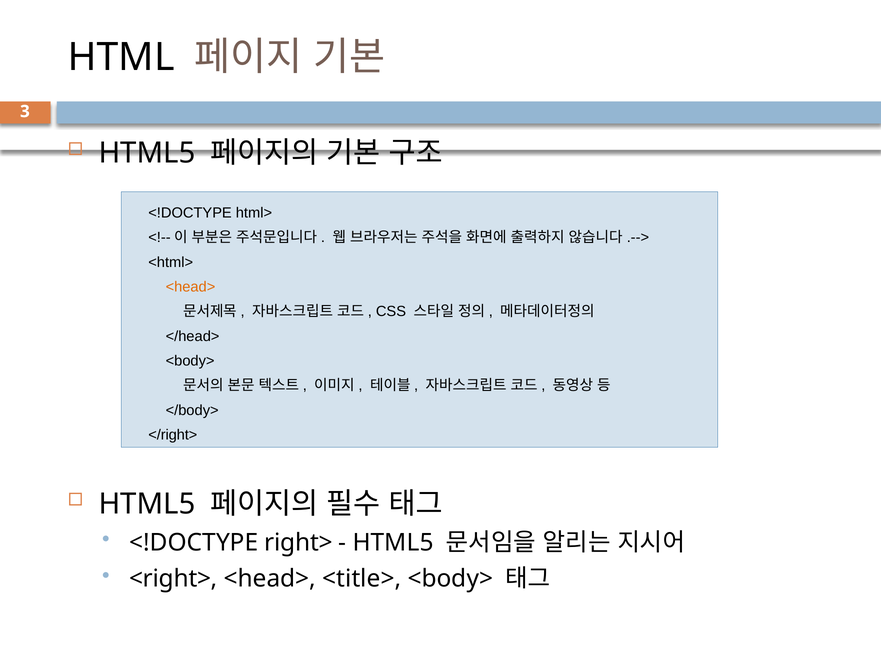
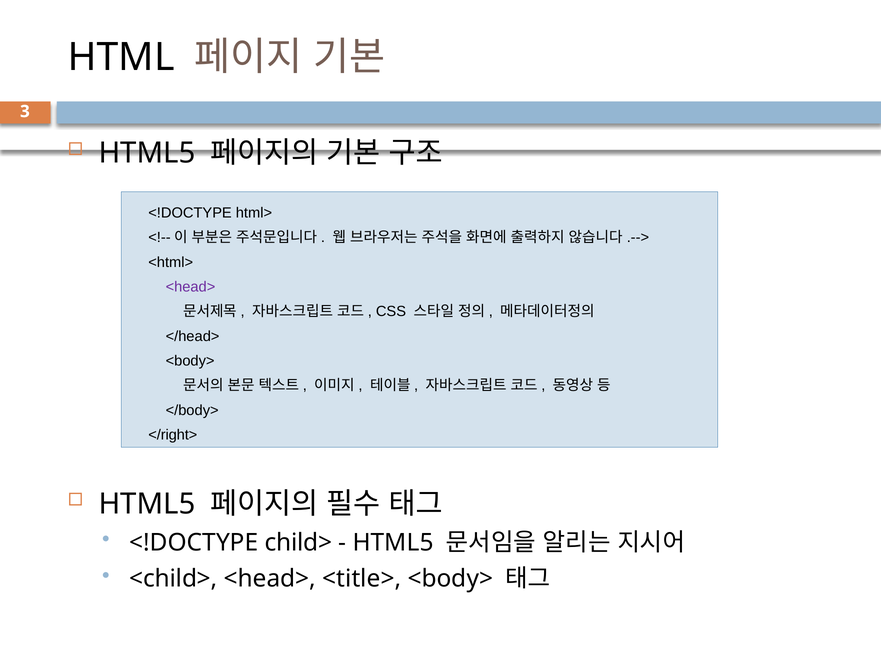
<head> at (190, 287) colour: orange -> purple
right>: right> -> child>
<right>: <right> -> <child>
